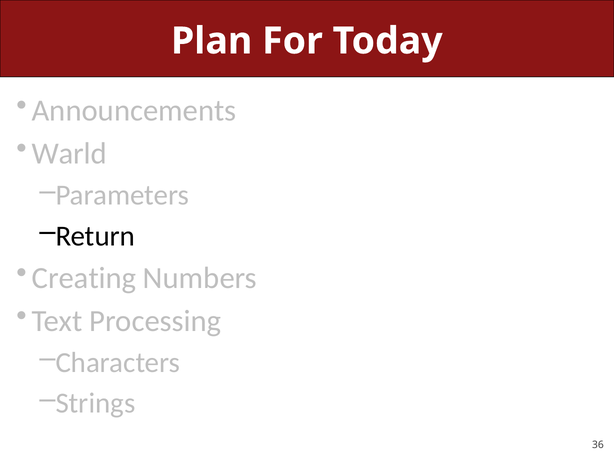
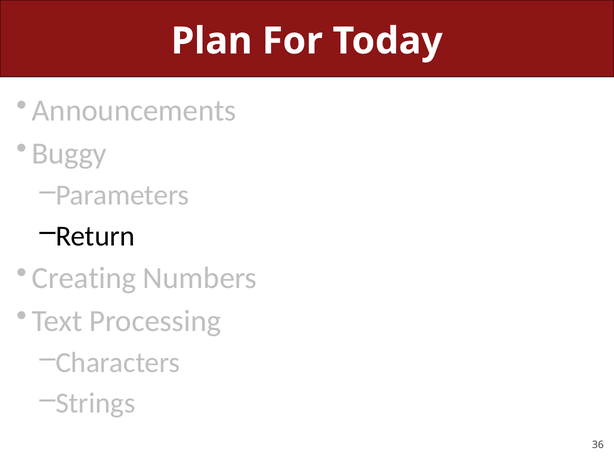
Warld: Warld -> Buggy
